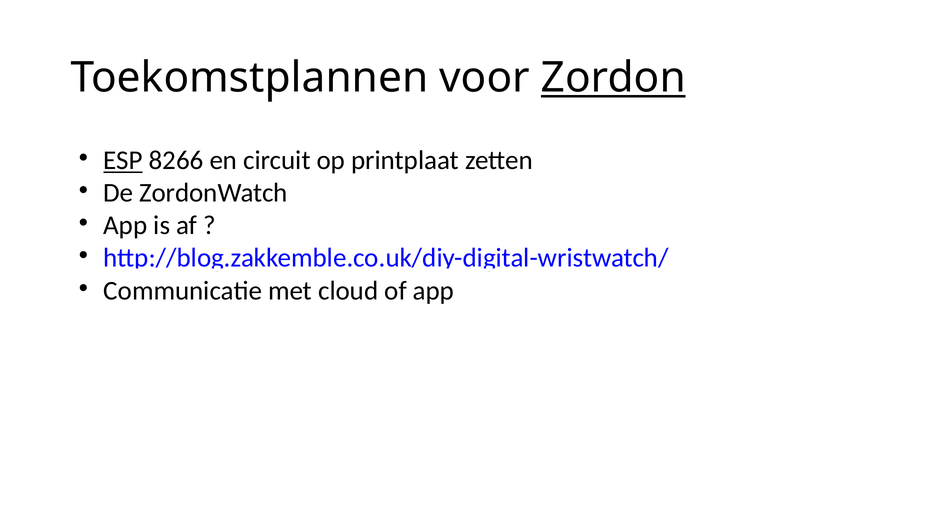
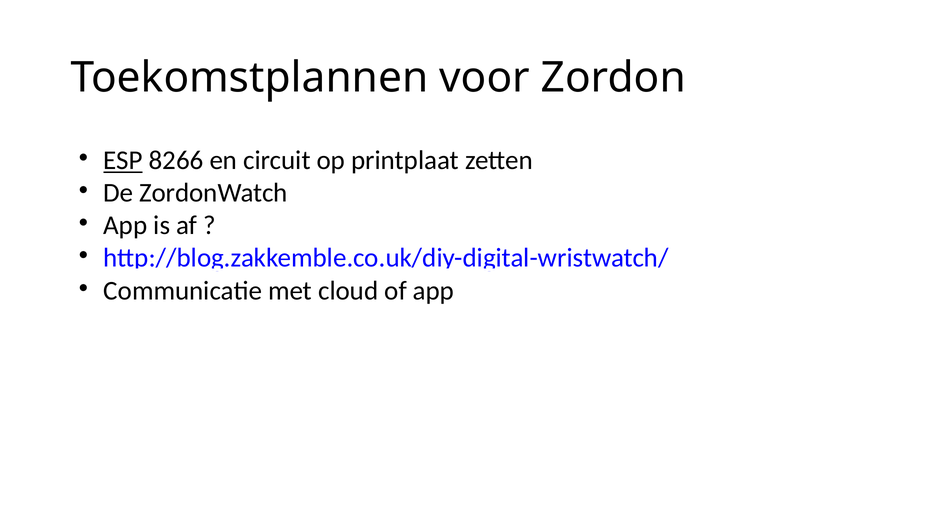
Zordon underline: present -> none
